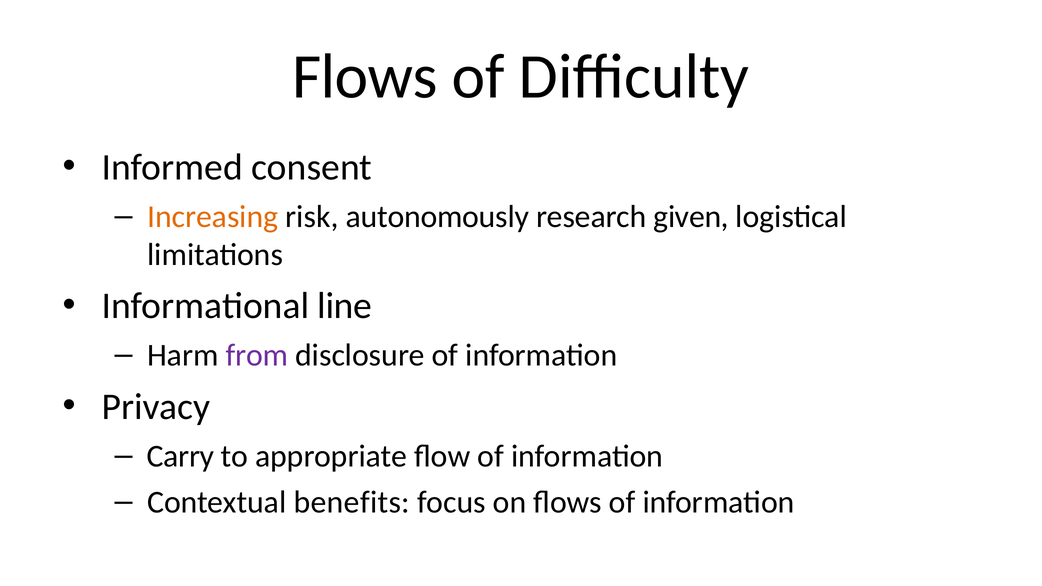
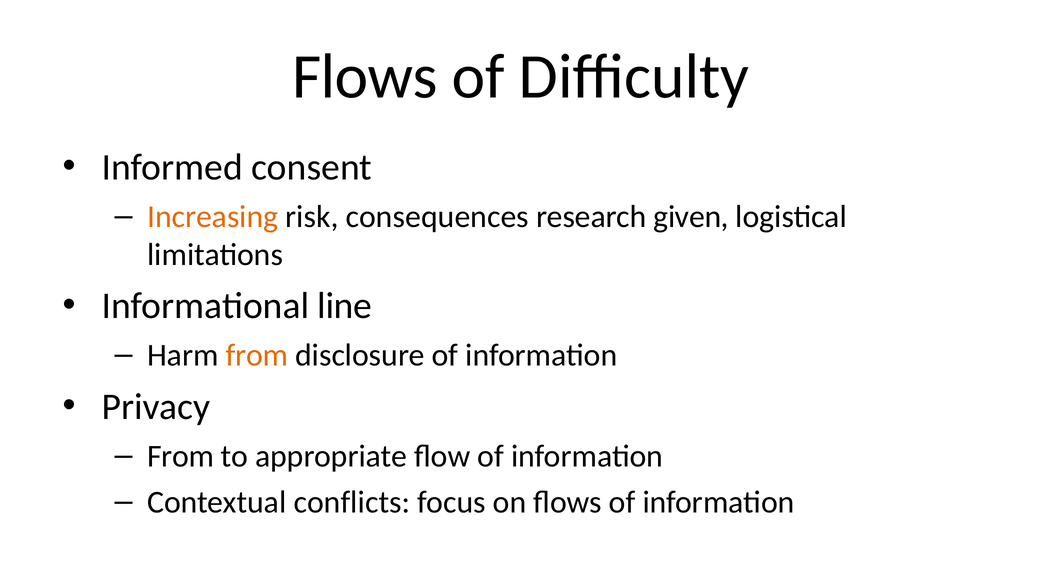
autonomously: autonomously -> consequences
from at (257, 355) colour: purple -> orange
Carry at (181, 456): Carry -> From
benefits: benefits -> conflicts
